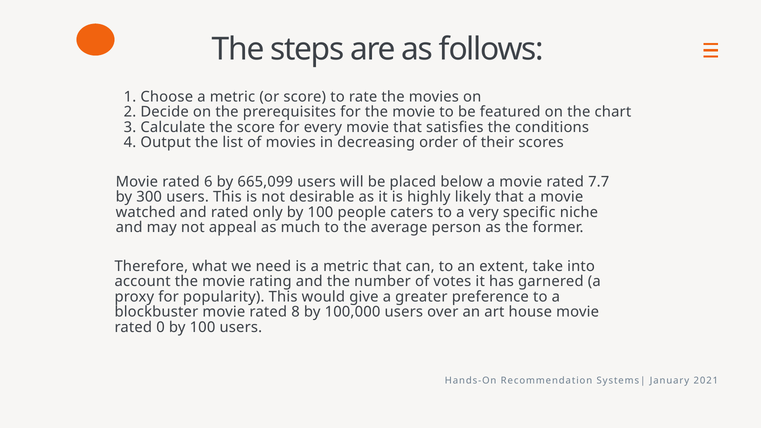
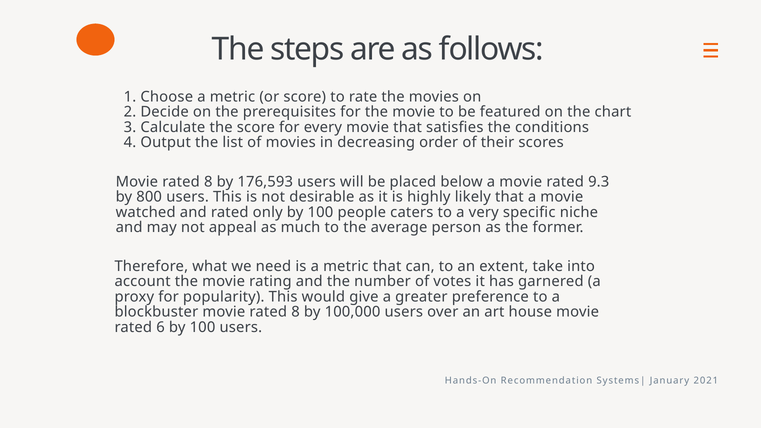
6 at (208, 182): 6 -> 8
665,099: 665,099 -> 176,593
7.7: 7.7 -> 9.3
300: 300 -> 800
0: 0 -> 6
